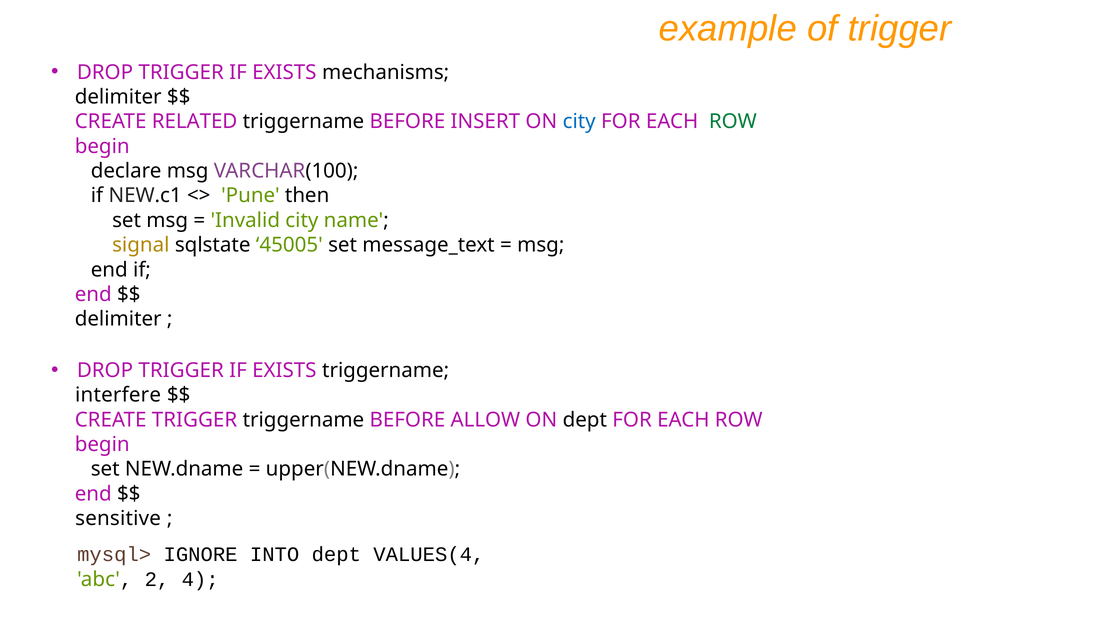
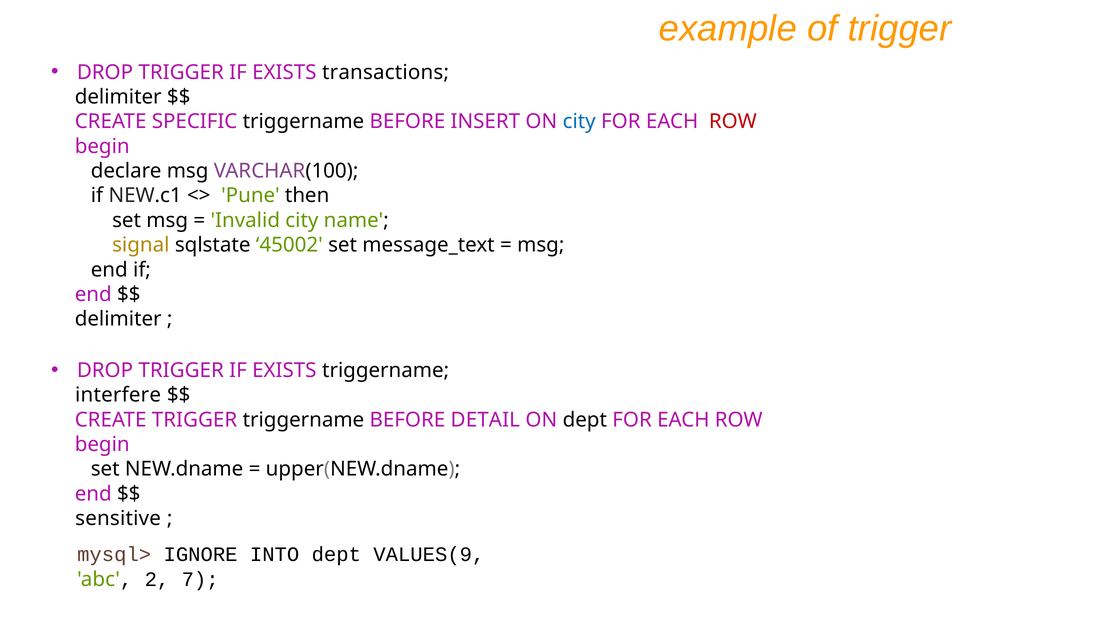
mechanisms: mechanisms -> transactions
RELATED: RELATED -> SPECIFIC
ROW at (733, 122) colour: green -> red
45005: 45005 -> 45002
ALLOW: ALLOW -> DETAIL
VALUES(4: VALUES(4 -> VALUES(9
4: 4 -> 7
